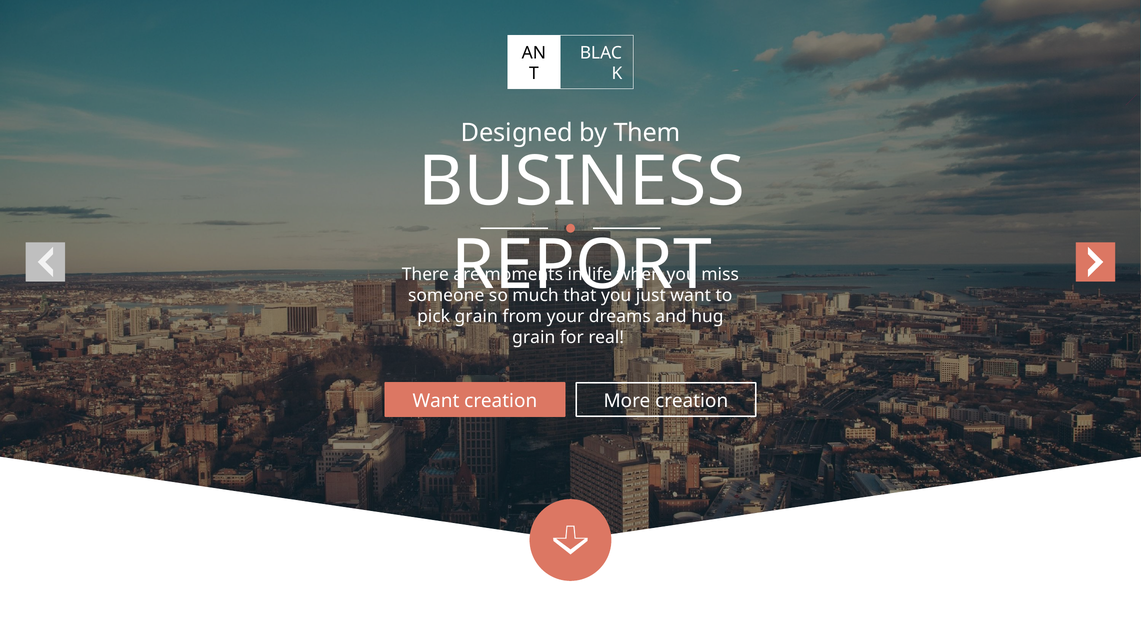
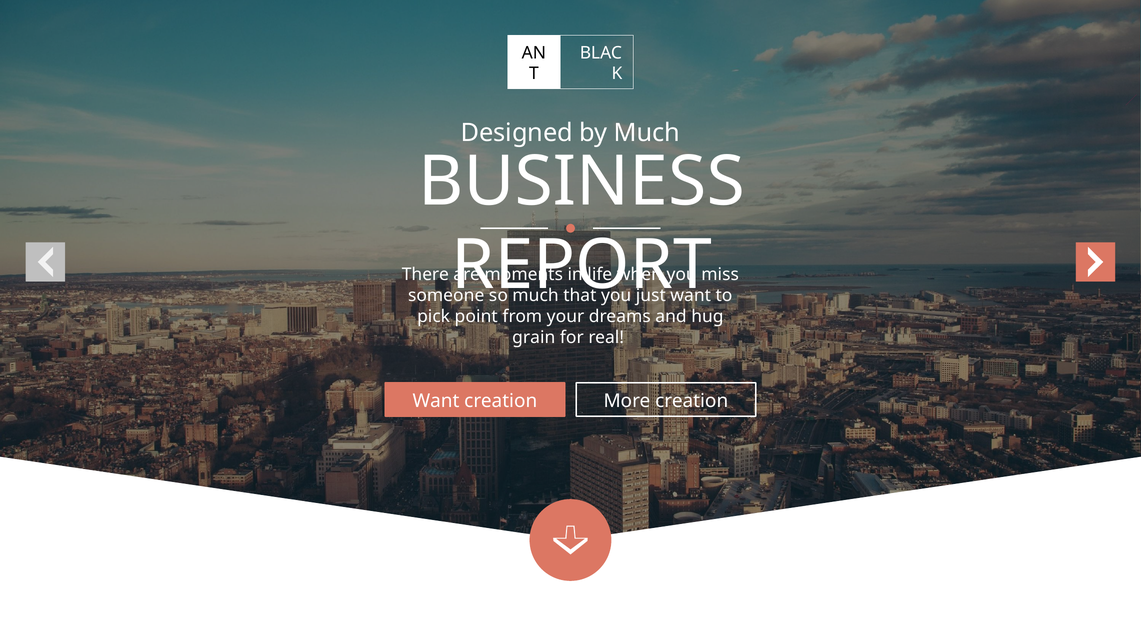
by Them: Them -> Much
pick grain: grain -> point
